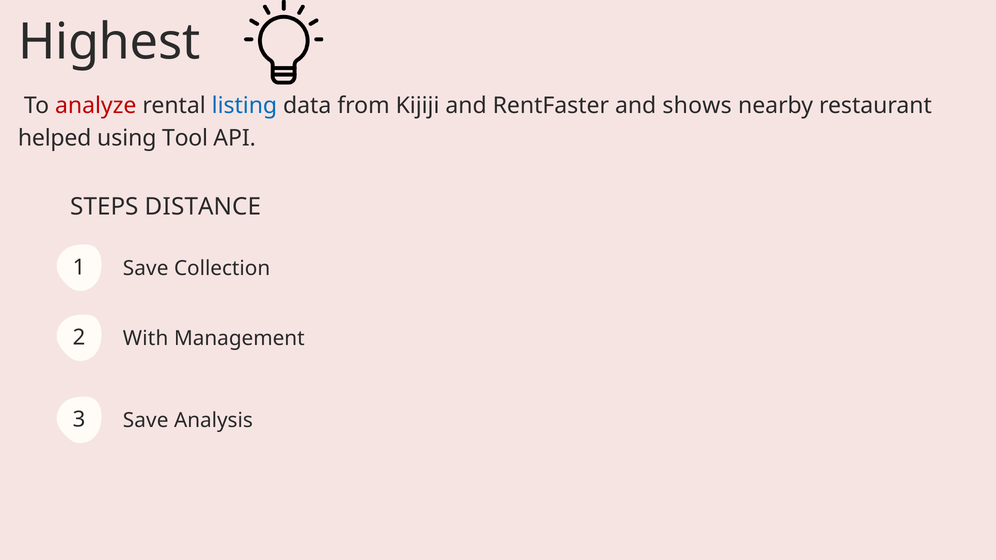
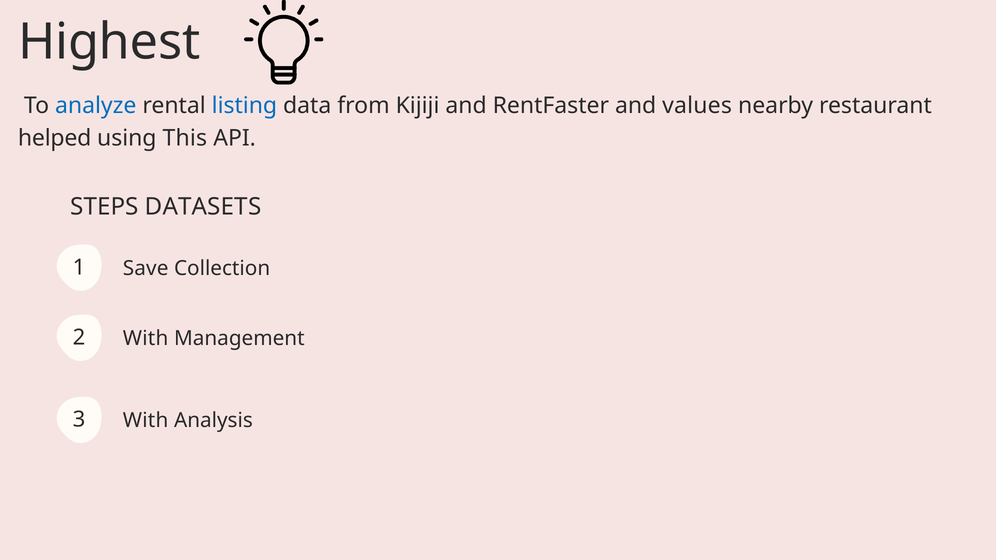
analyze colour: red -> blue
shows: shows -> values
Tool: Tool -> This
DISTANCE: DISTANCE -> DATASETS
Save at (146, 421): Save -> With
